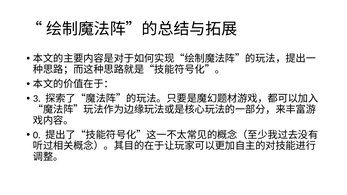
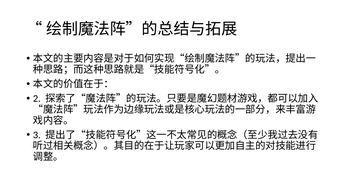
3: 3 -> 2
0: 0 -> 3
